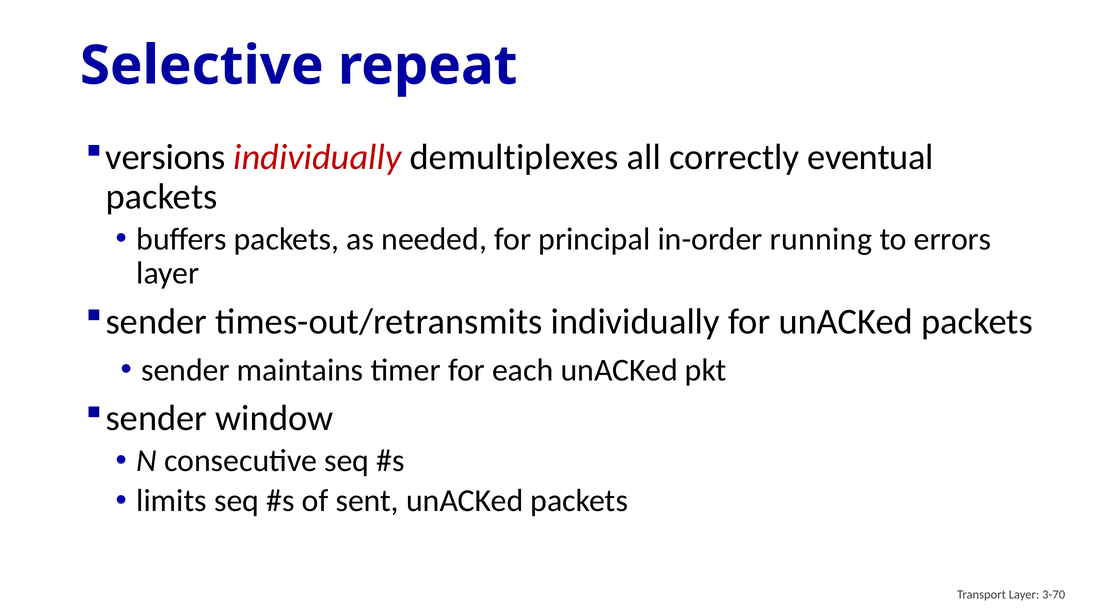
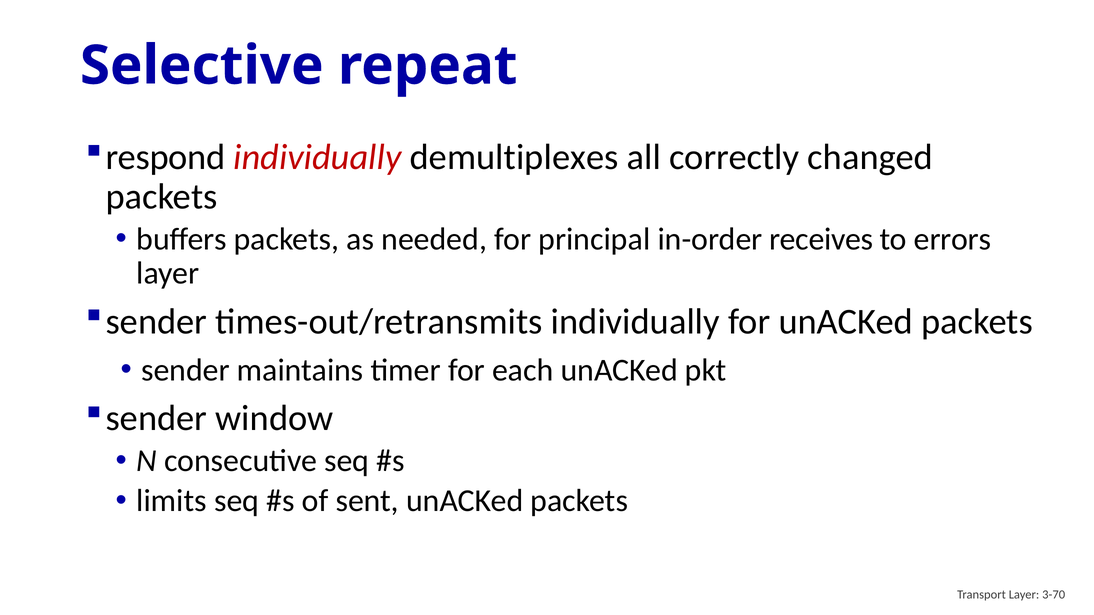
versions: versions -> respond
eventual: eventual -> changed
running: running -> receives
